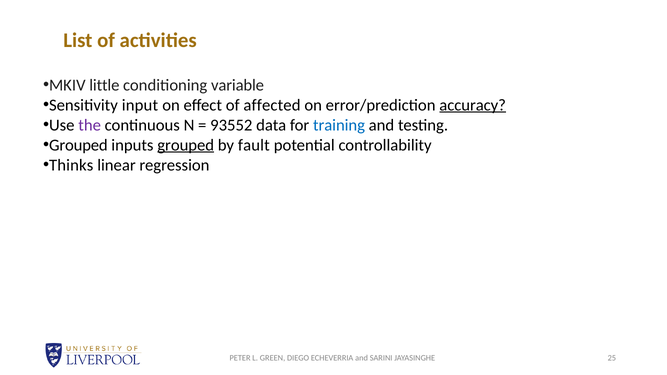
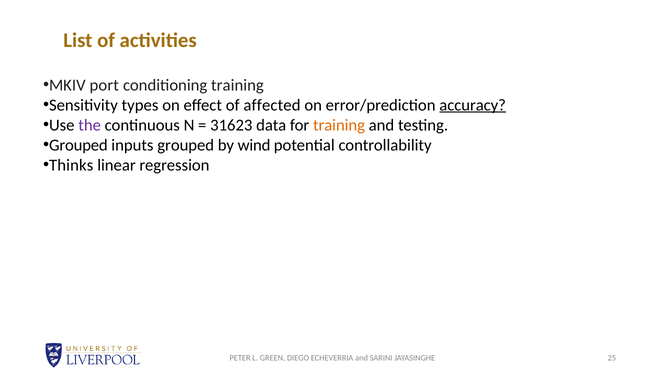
little: little -> port
conditioning variable: variable -> training
input: input -> types
93552: 93552 -> 31623
training at (339, 125) colour: blue -> orange
grouped at (186, 145) underline: present -> none
fault: fault -> wind
